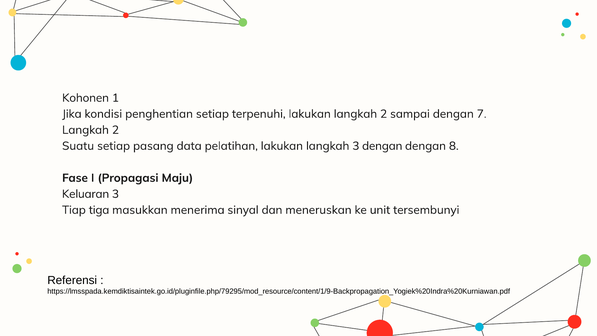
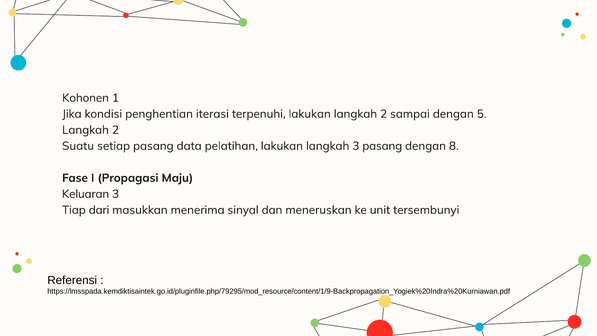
penghentian setiap: setiap -> iterasi
7: 7 -> 5
3 dengan: dengan -> pasang
tiga: tiga -> dari
